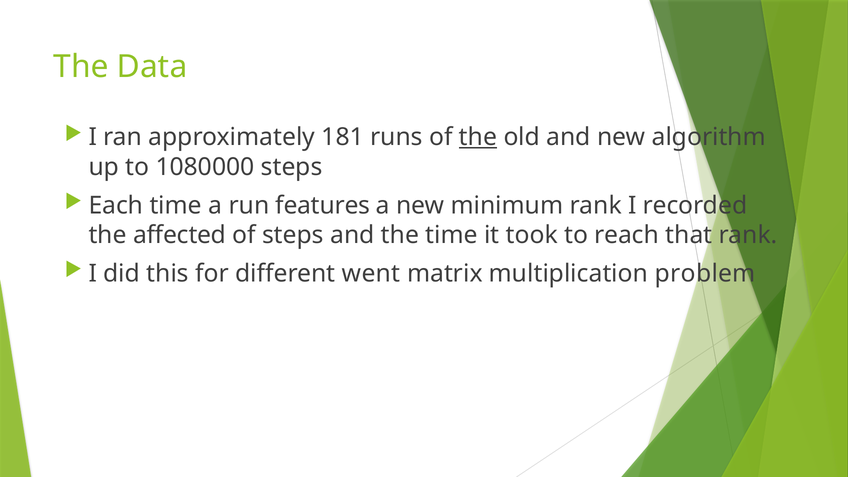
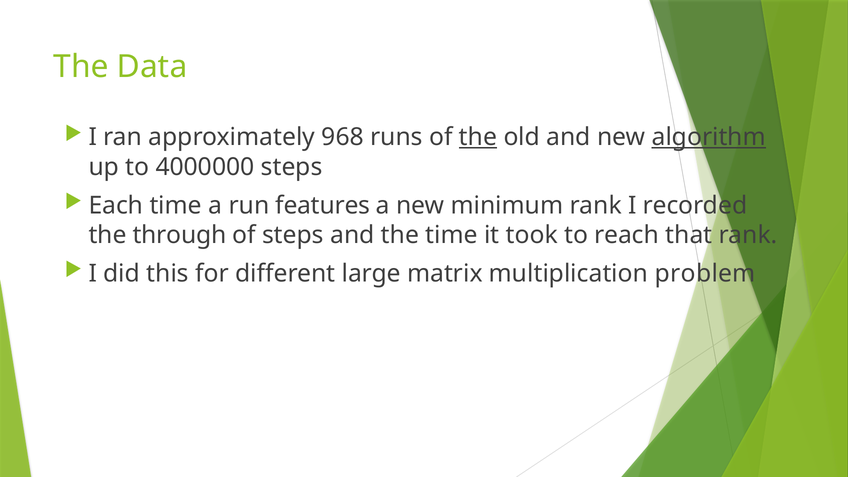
181: 181 -> 968
algorithm underline: none -> present
1080000: 1080000 -> 4000000
affected: affected -> through
went: went -> large
